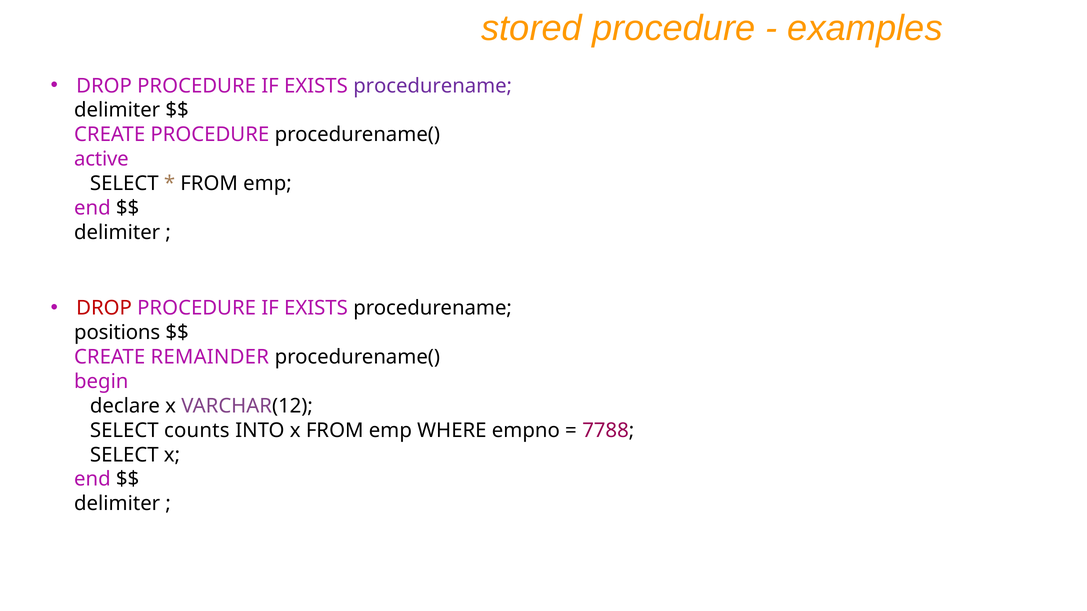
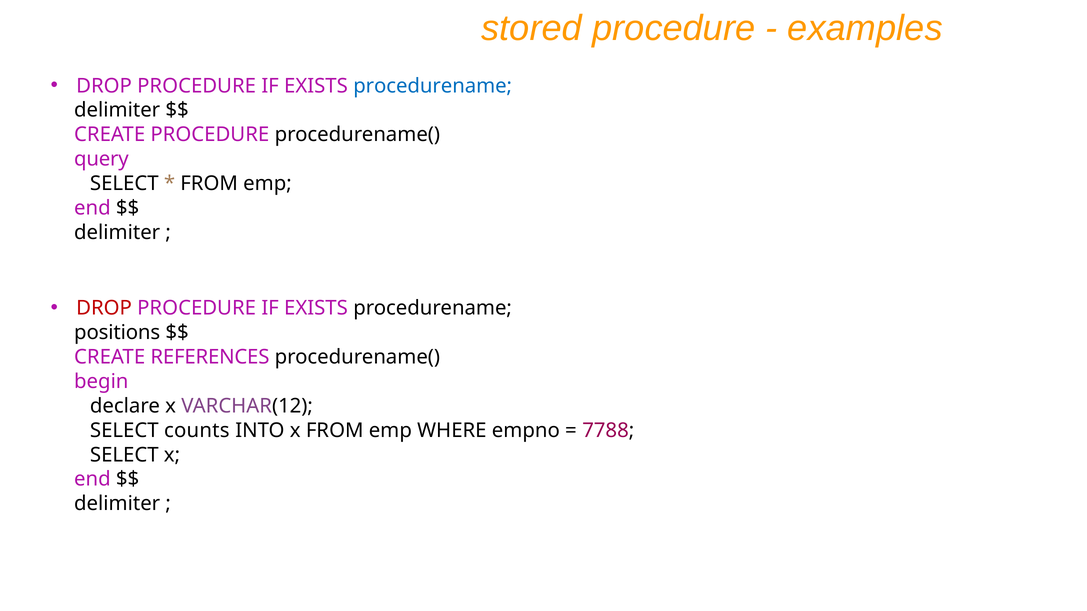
procedurename at (433, 86) colour: purple -> blue
active: active -> query
REMAINDER: REMAINDER -> REFERENCES
